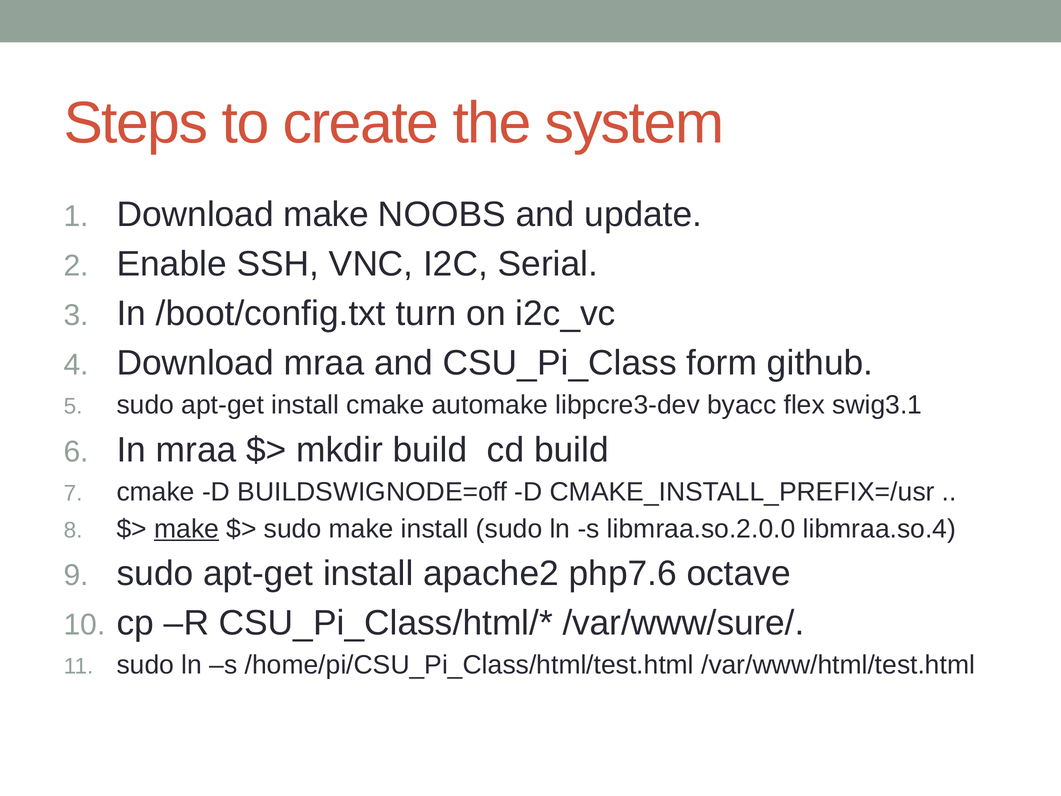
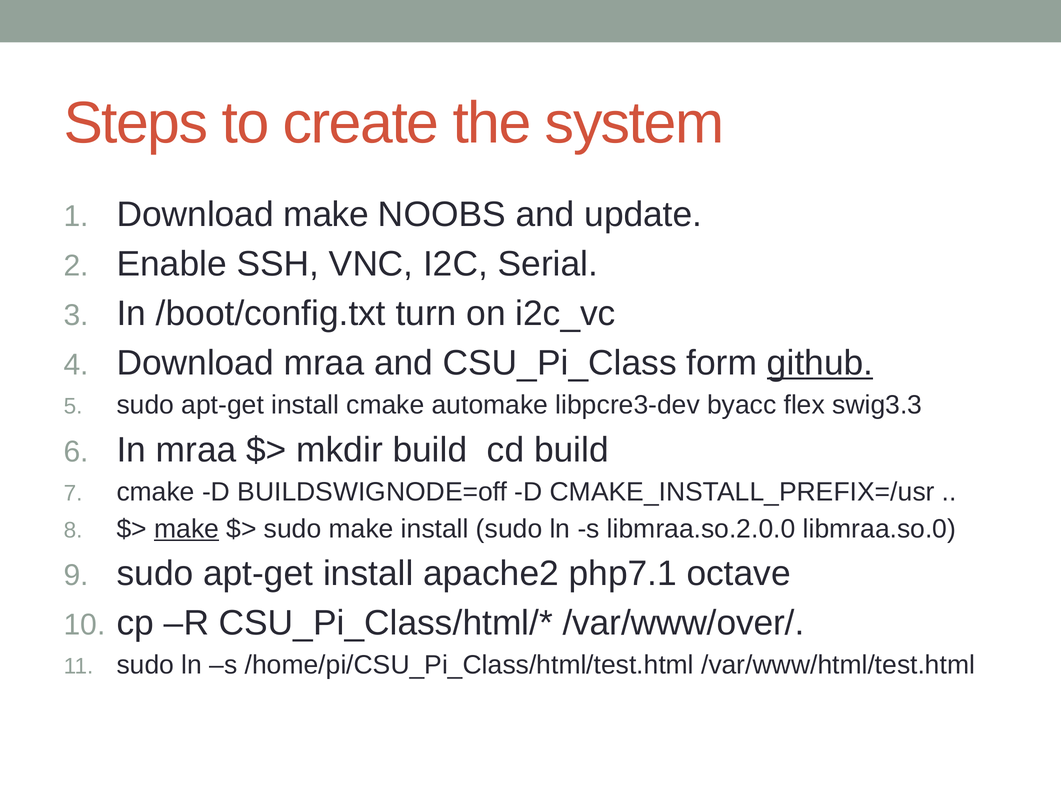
github underline: none -> present
swig3.1: swig3.1 -> swig3.3
libmraa.so.4: libmraa.so.4 -> libmraa.so.0
php7.6: php7.6 -> php7.1
/var/www/sure/: /var/www/sure/ -> /var/www/over/
